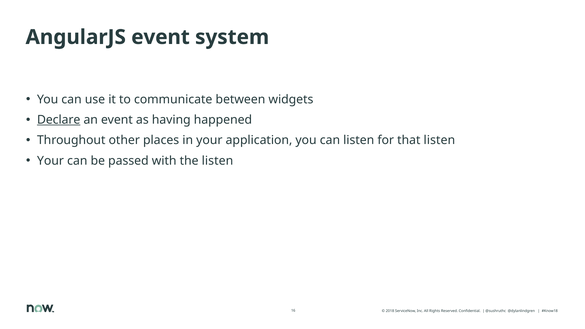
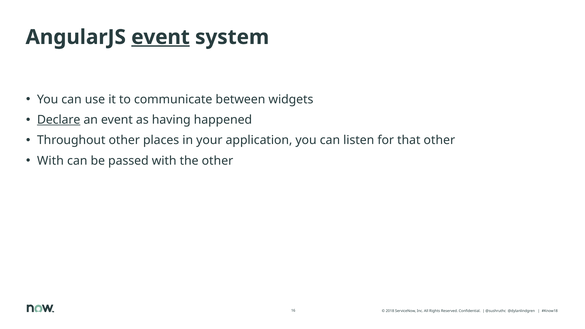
event at (161, 37) underline: none -> present
that listen: listen -> other
Your at (50, 161): Your -> With
the listen: listen -> other
